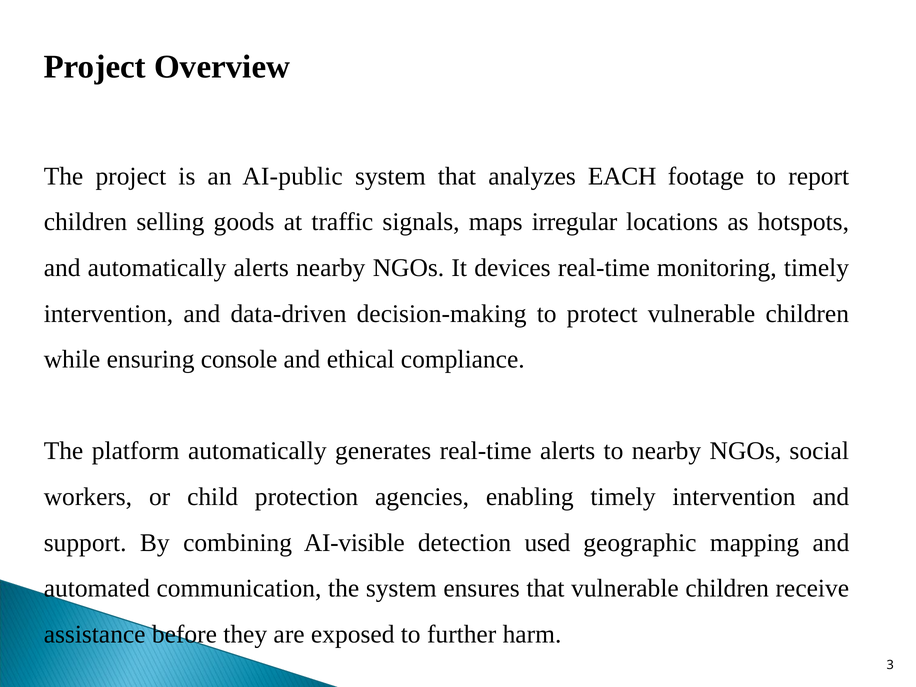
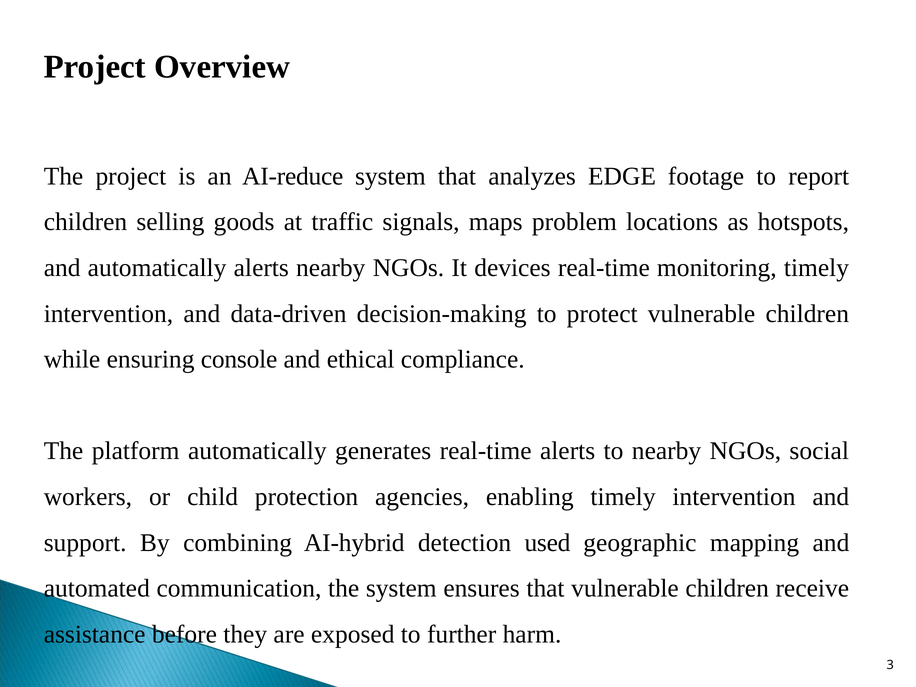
AI-public: AI-public -> AI-reduce
EACH: EACH -> EDGE
irregular: irregular -> problem
AI-visible: AI-visible -> AI-hybrid
